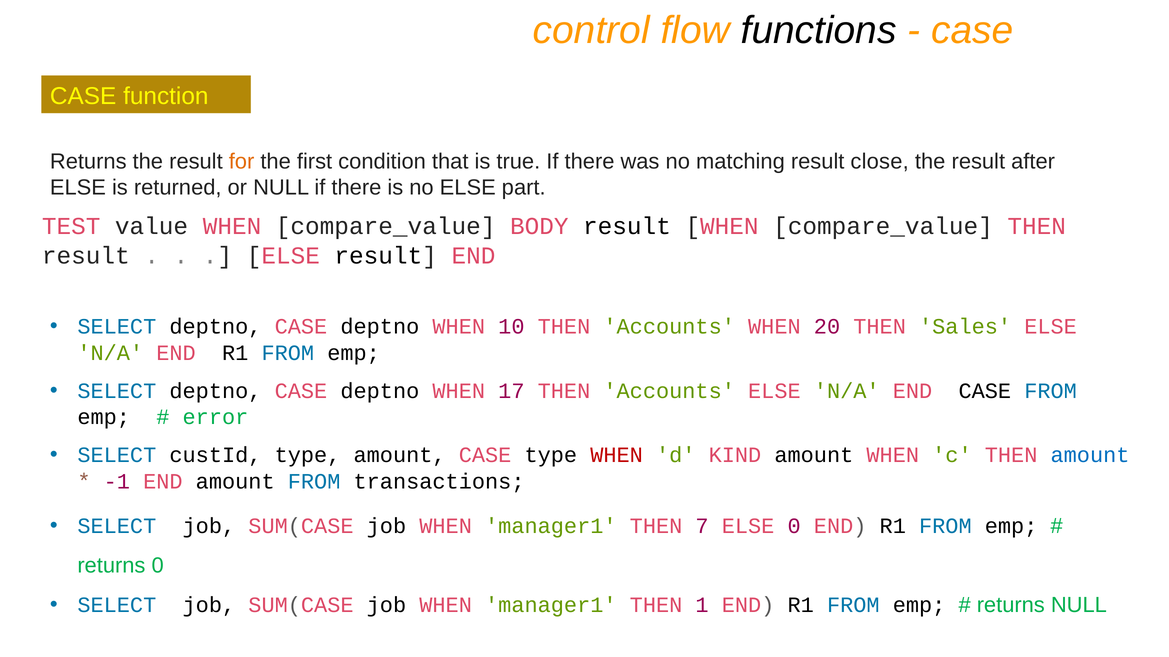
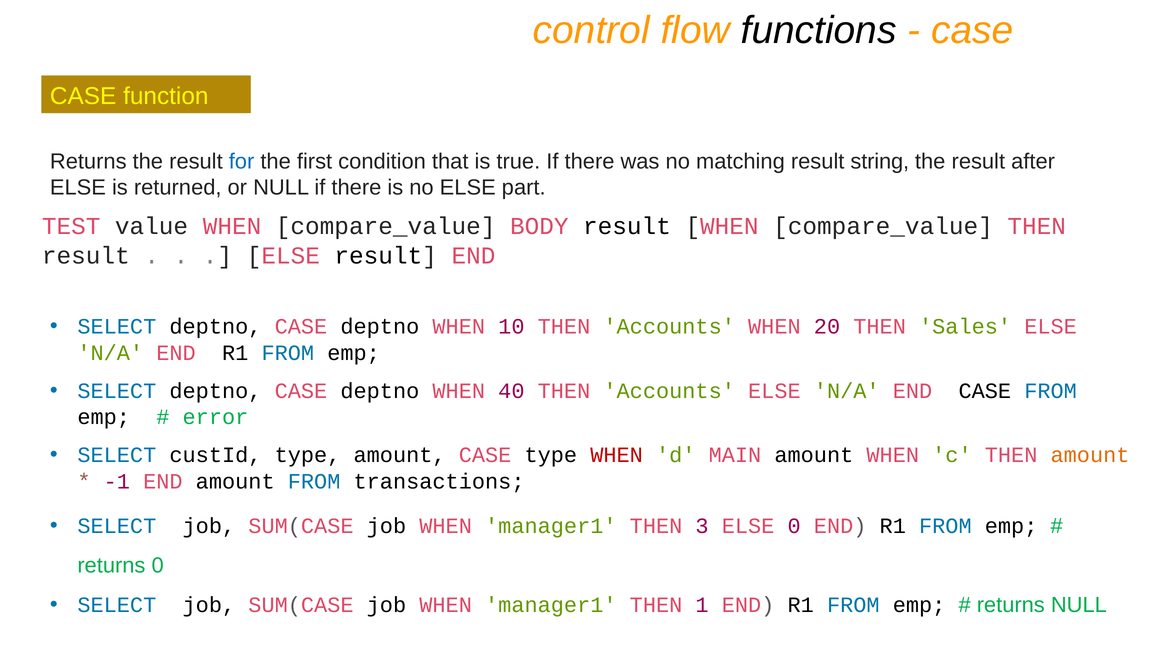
for colour: orange -> blue
close: close -> string
17: 17 -> 40
KIND: KIND -> MAIN
amount at (1090, 456) colour: blue -> orange
7: 7 -> 3
